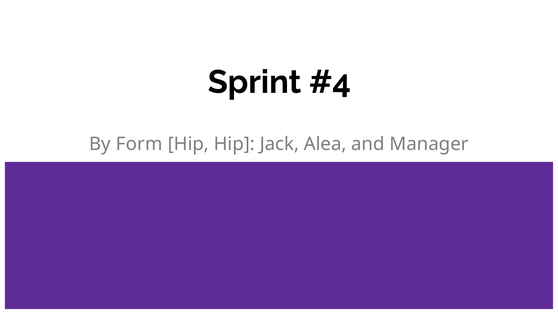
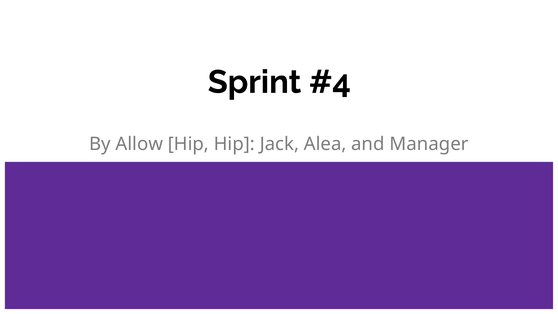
Form: Form -> Allow
